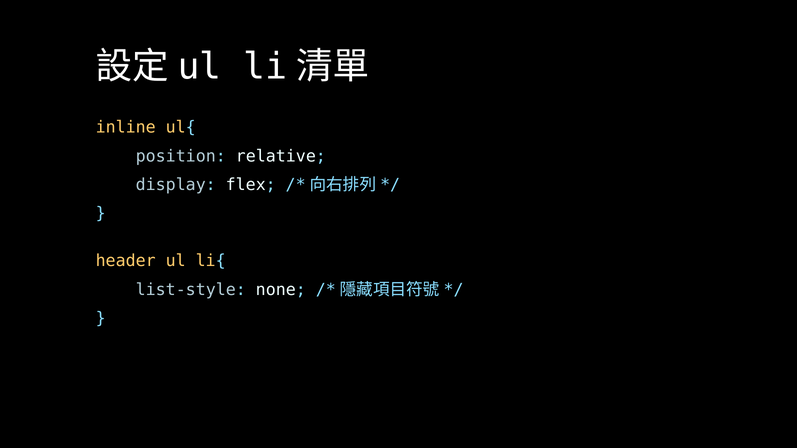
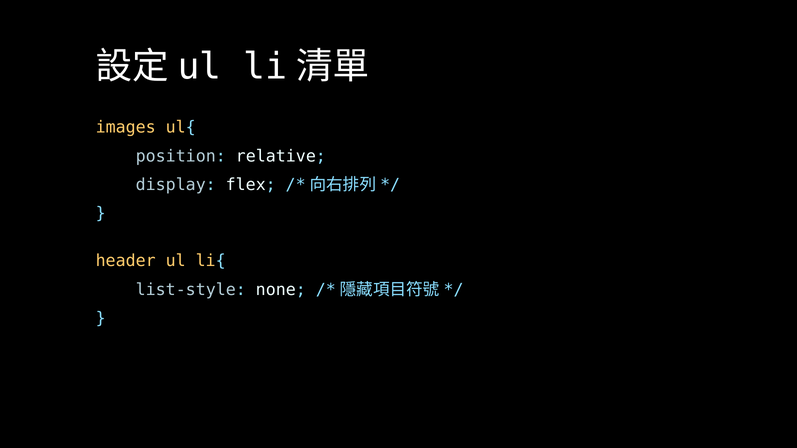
inline: inline -> images
